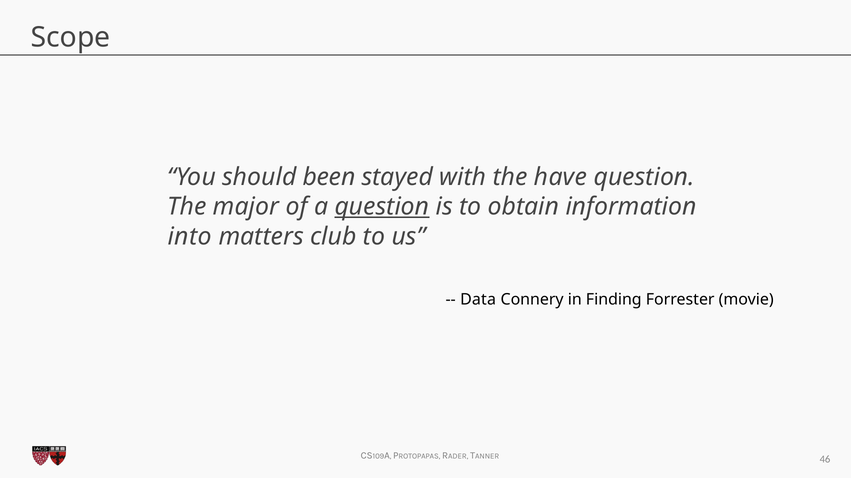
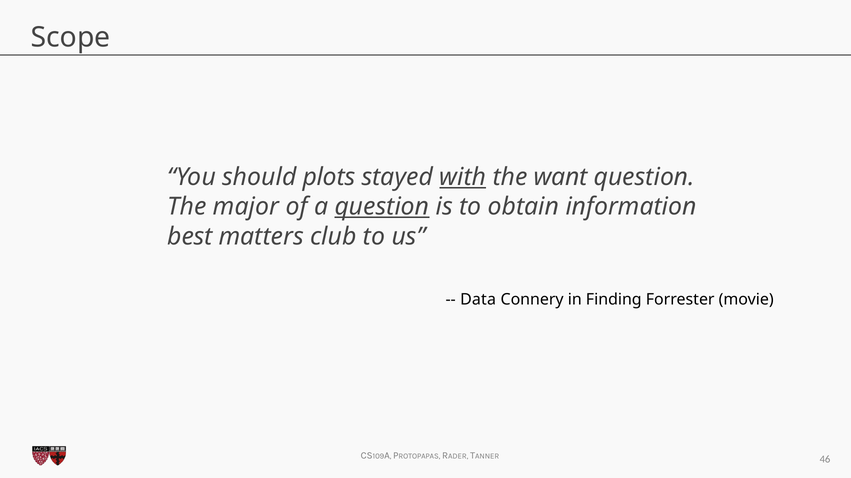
been: been -> plots
with underline: none -> present
have: have -> want
into: into -> best
